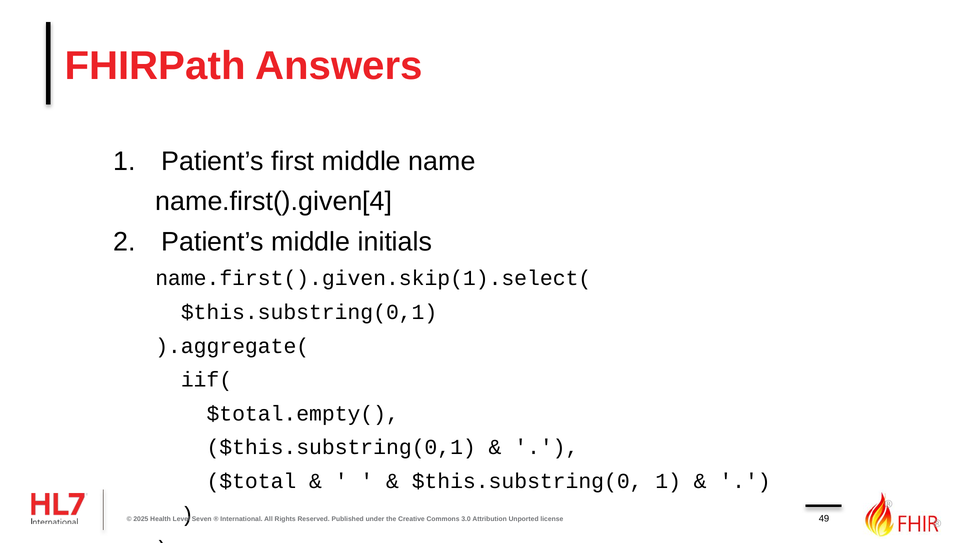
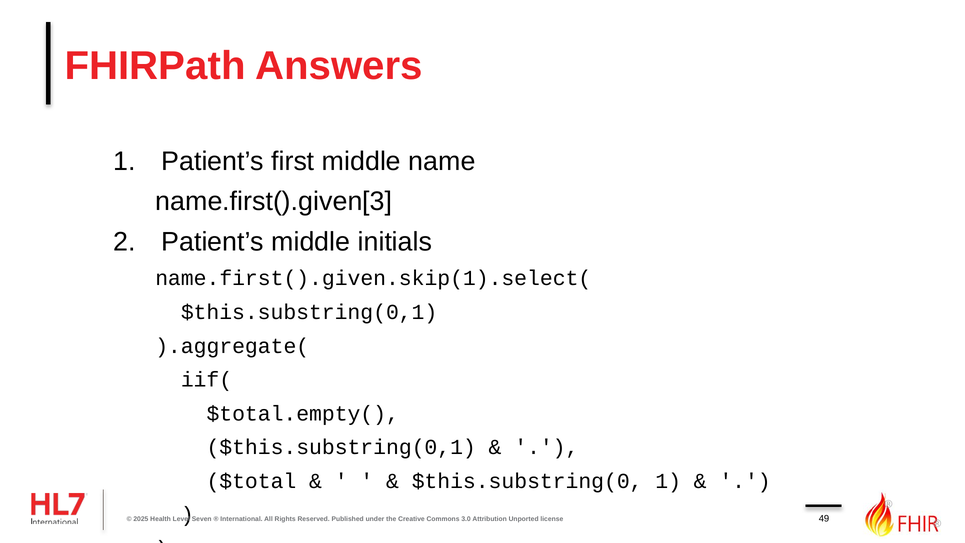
name.first().given[4: name.first().given[4 -> name.first().given[3
